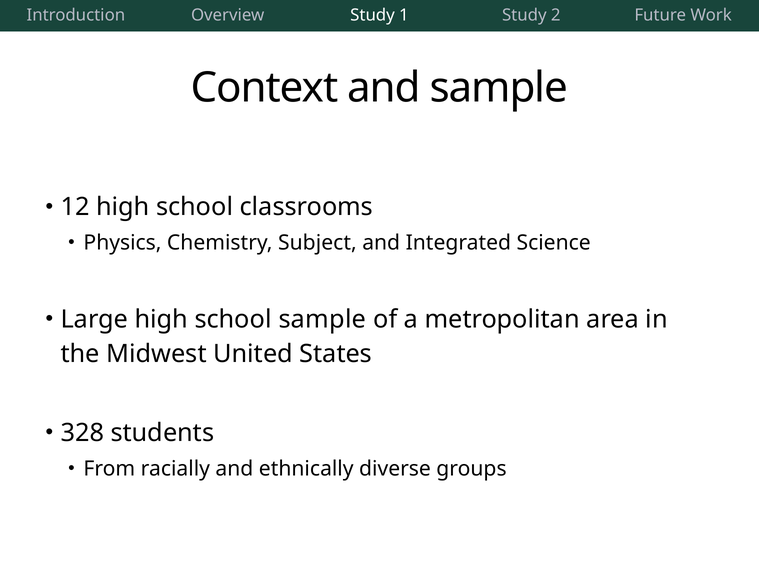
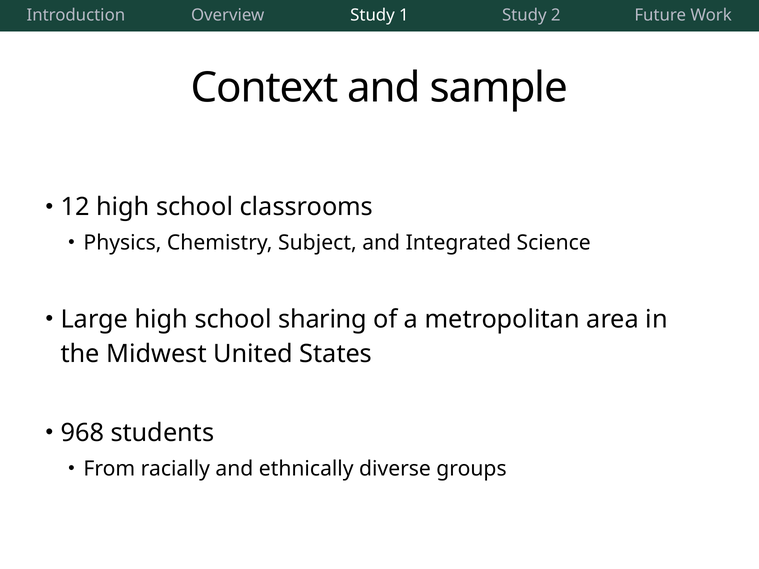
school sample: sample -> sharing
328: 328 -> 968
